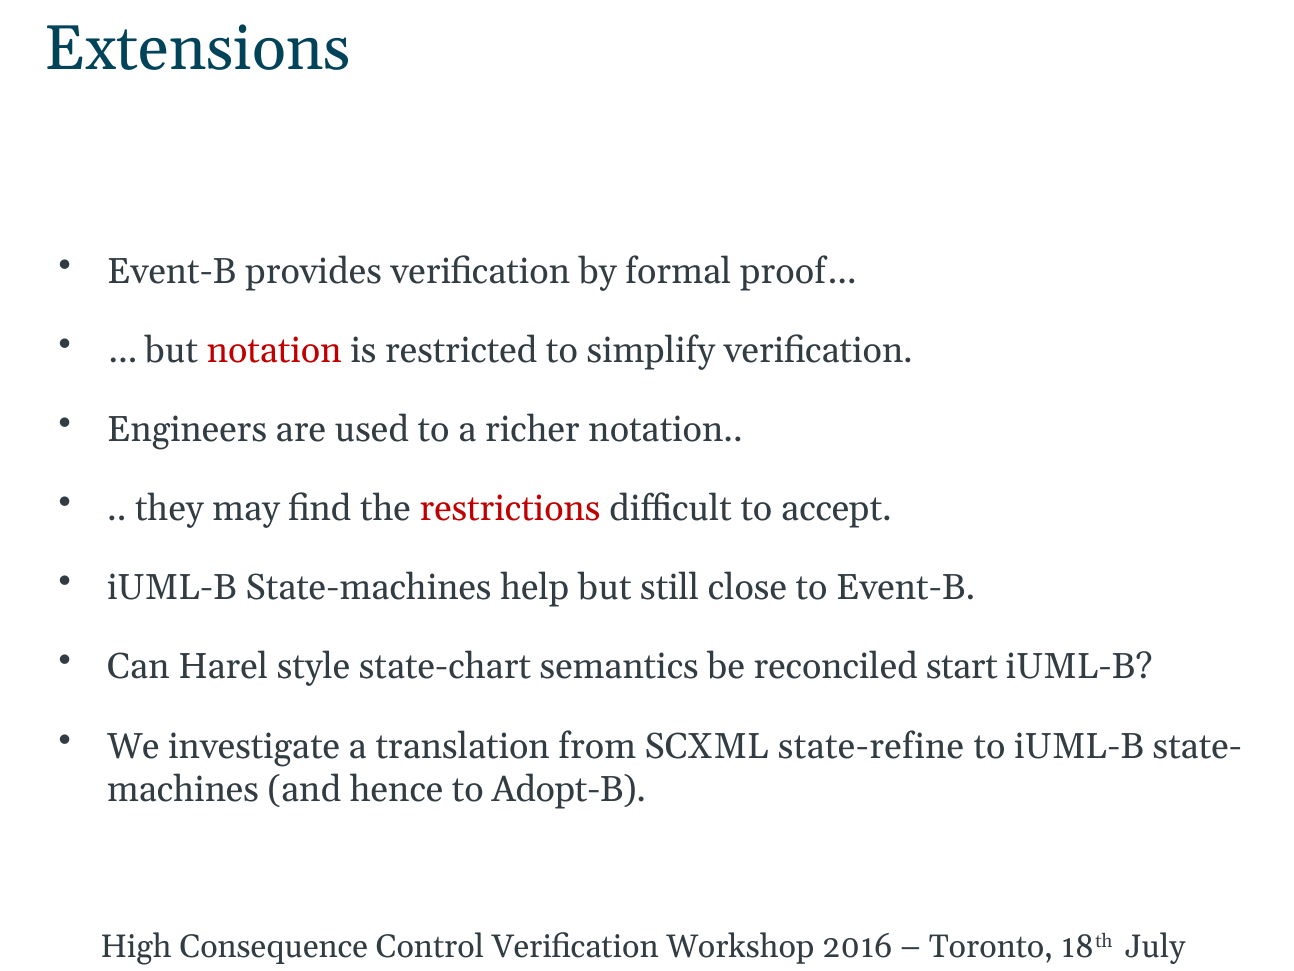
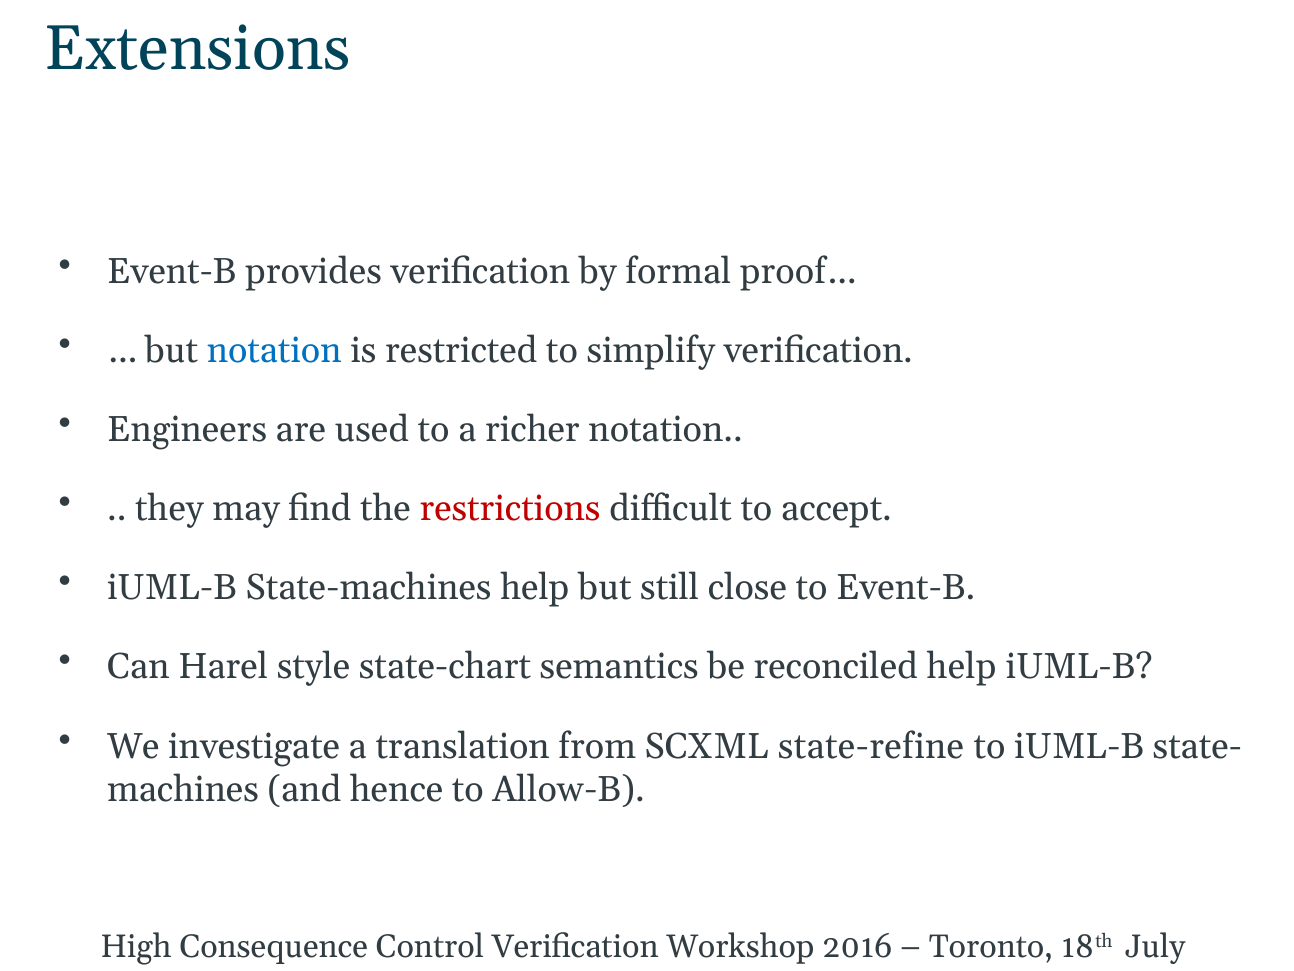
notation at (274, 350) colour: red -> blue
reconciled start: start -> help
Adopt-B: Adopt-B -> Allow-B
